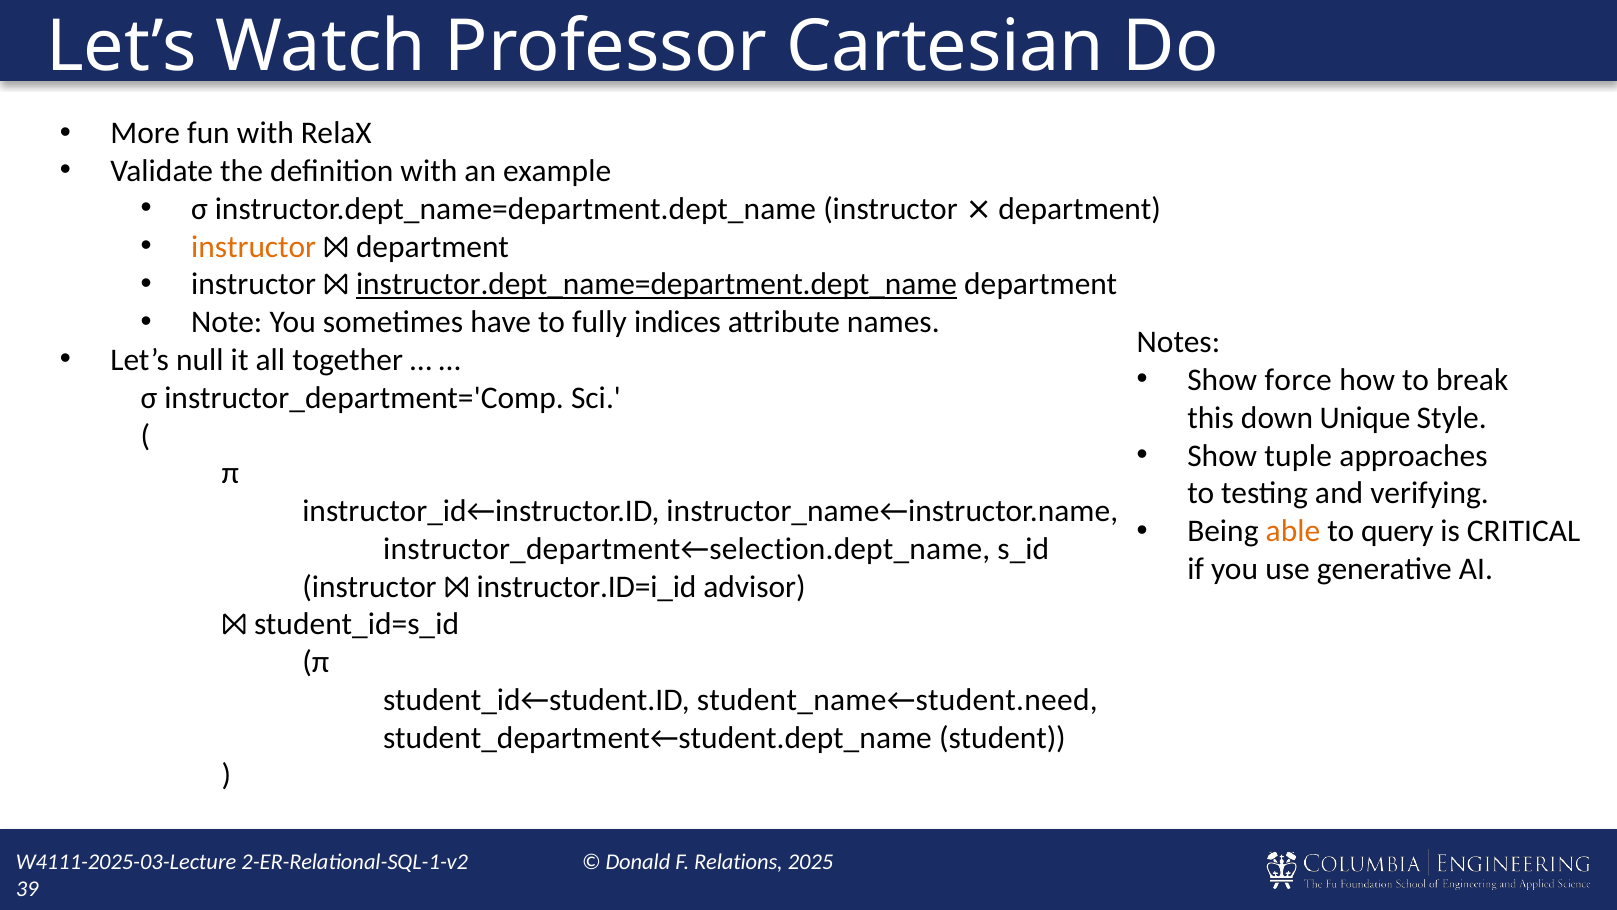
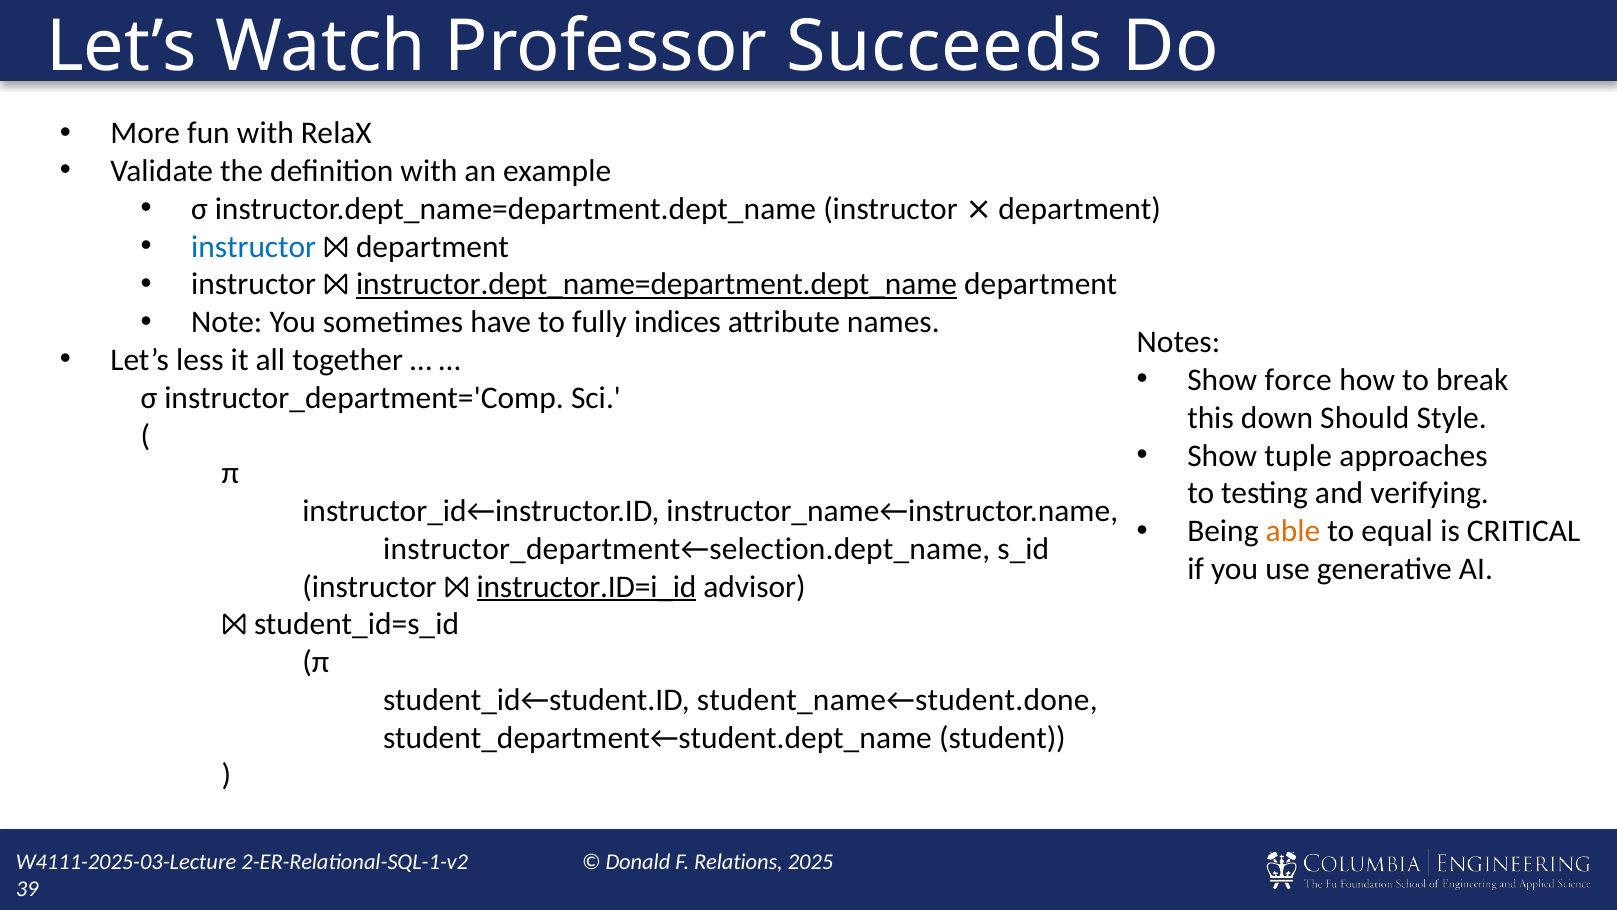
Cartesian: Cartesian -> Succeeds
instructor at (254, 247) colour: orange -> blue
null: null -> less
Unique: Unique -> Should
query: query -> equal
instructor.ID=i_id underline: none -> present
student_name←student.need: student_name←student.need -> student_name←student.done
